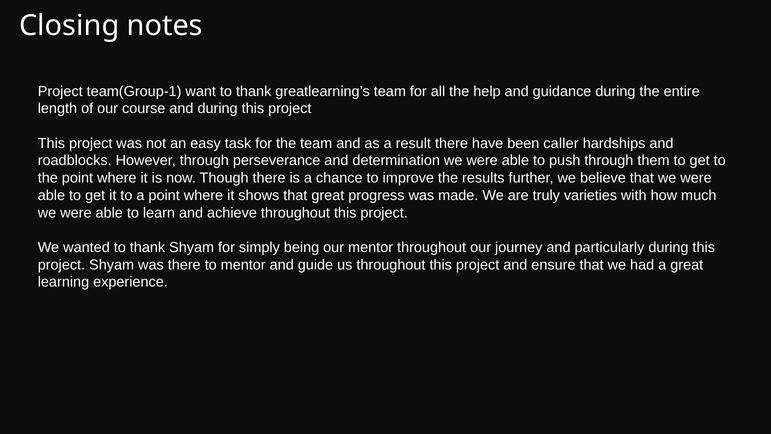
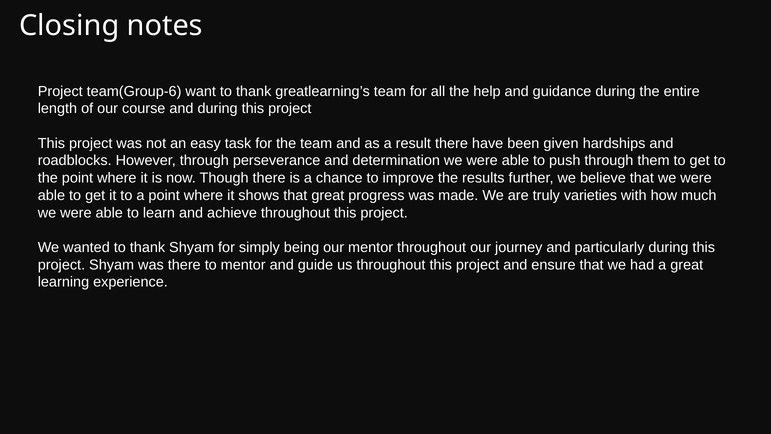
team(Group-1: team(Group-1 -> team(Group-6
caller: caller -> given
